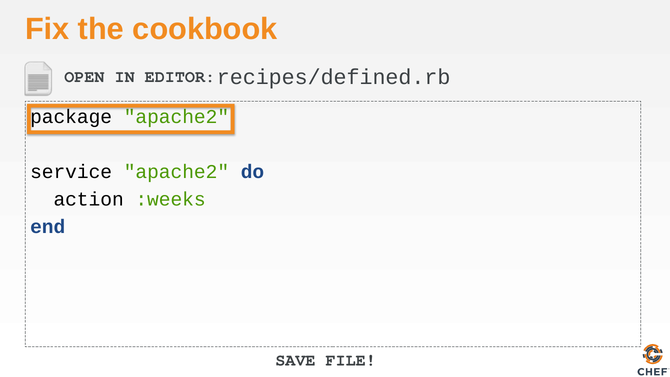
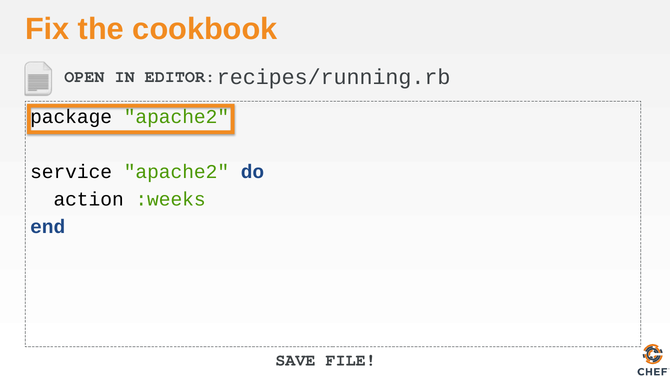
recipes/defined.rb: recipes/defined.rb -> recipes/running.rb
